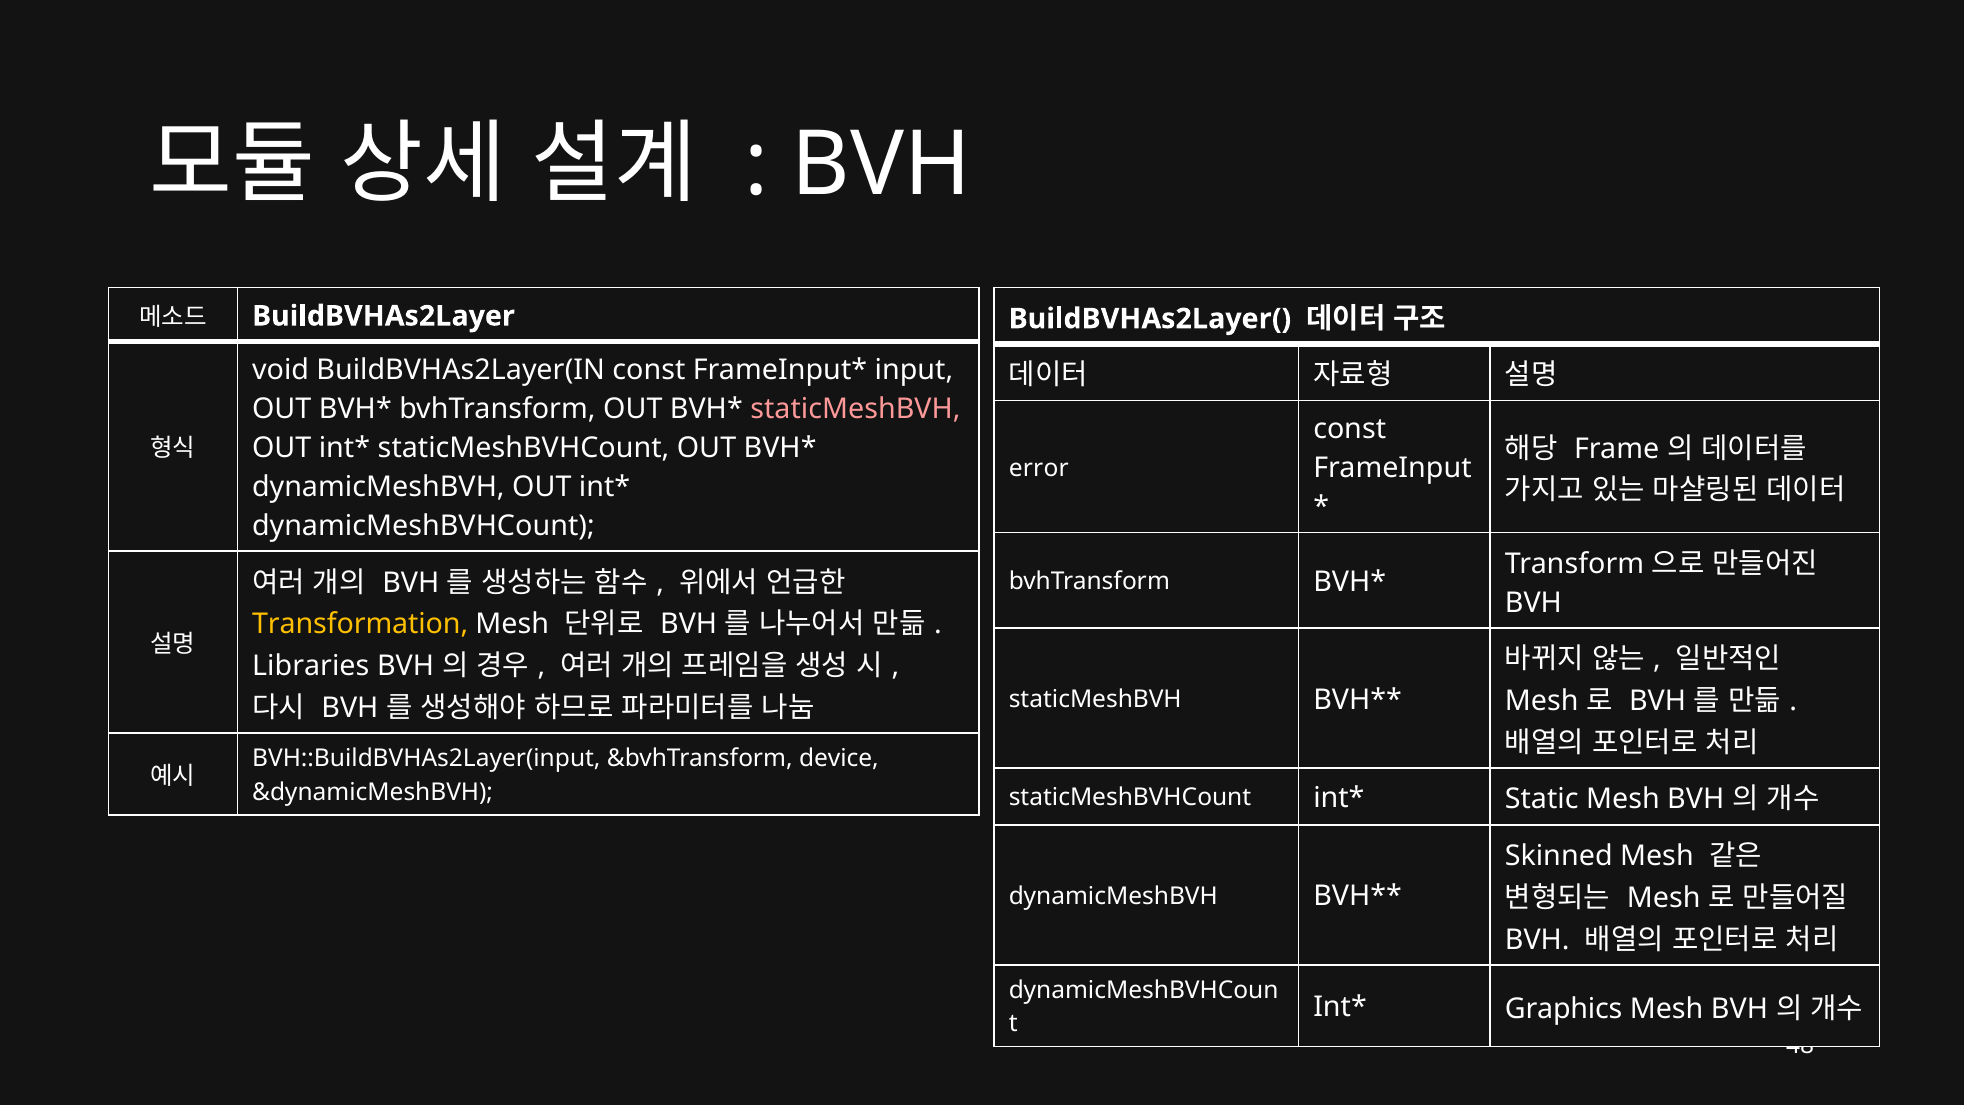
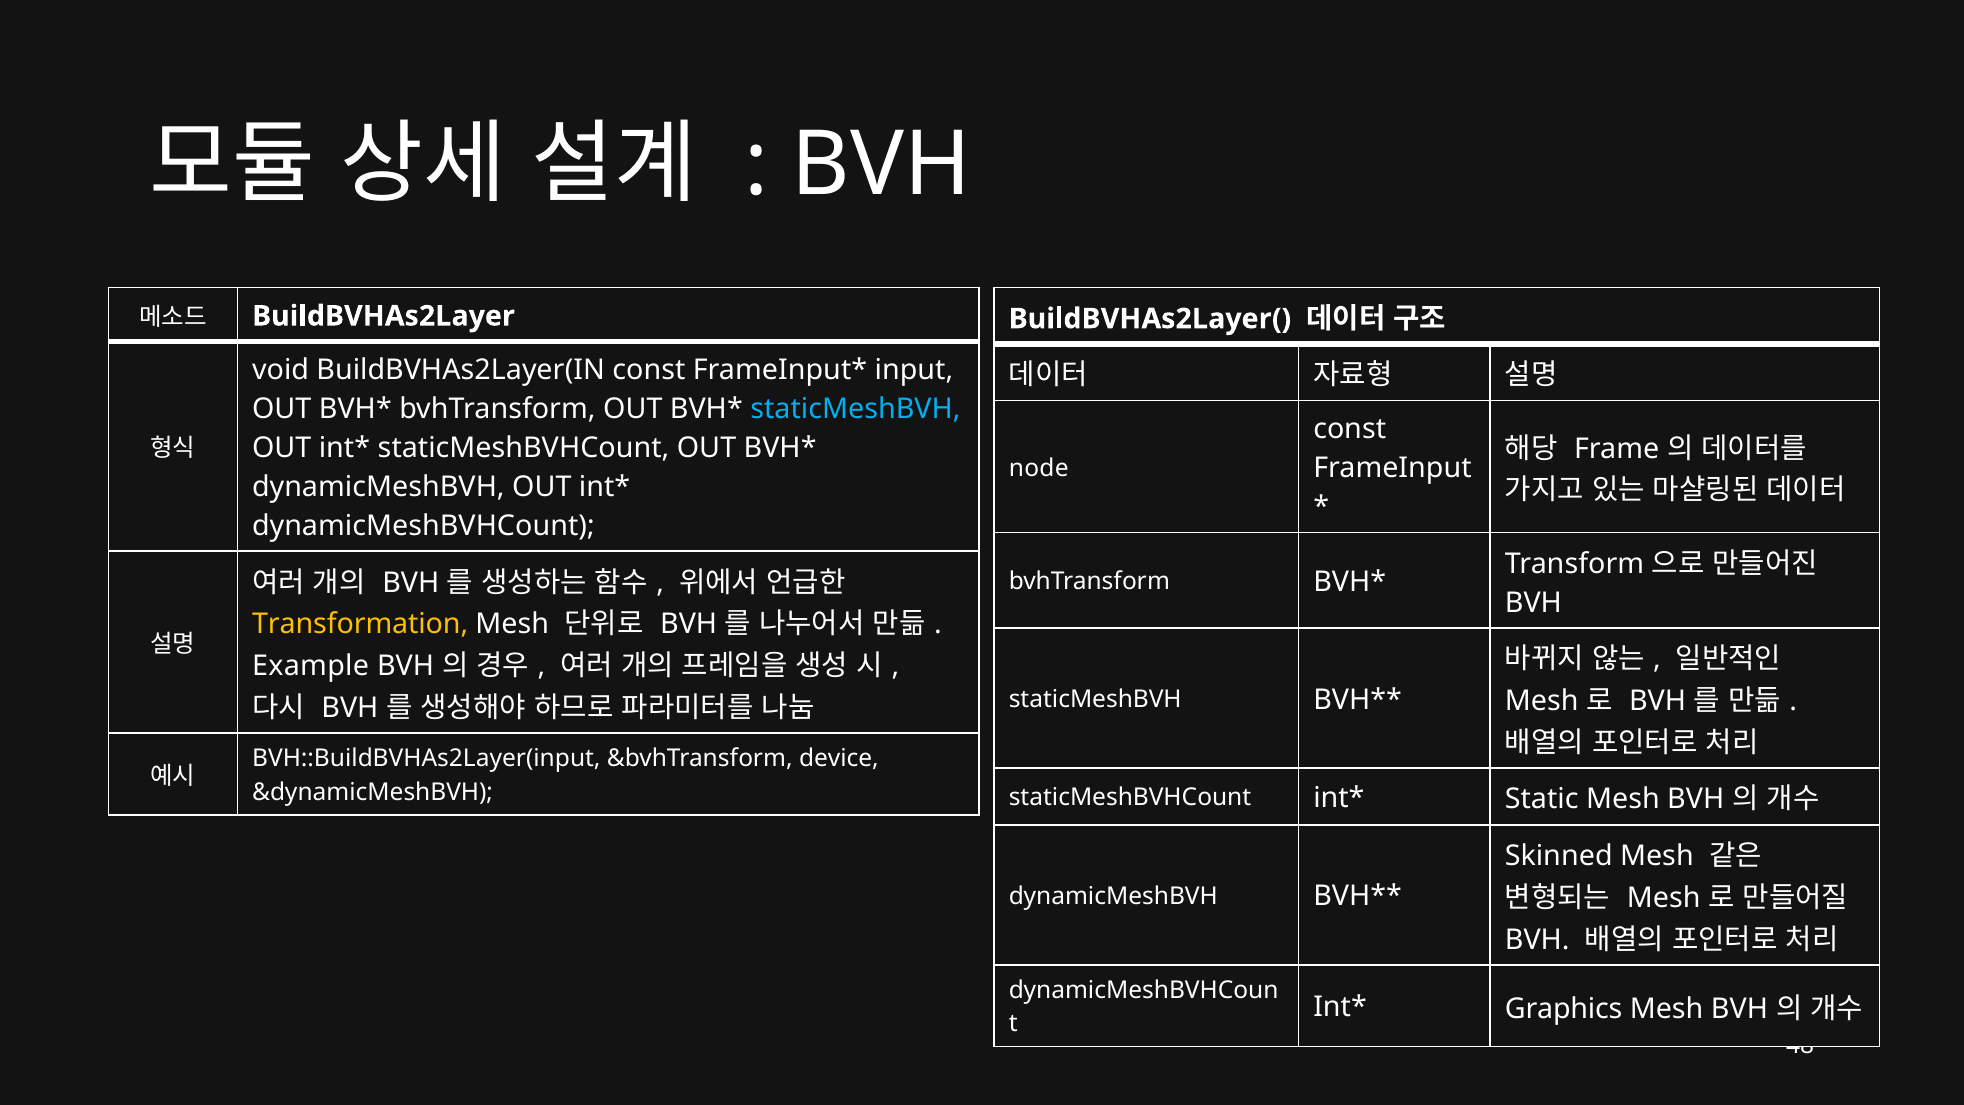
staticMeshBVH at (855, 409) colour: pink -> light blue
error: error -> node
Libraries: Libraries -> Example
